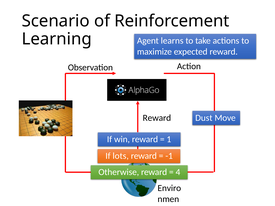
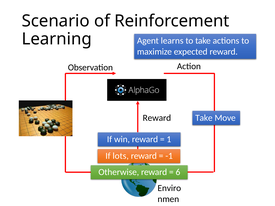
Reward Dust: Dust -> Take
4: 4 -> 6
